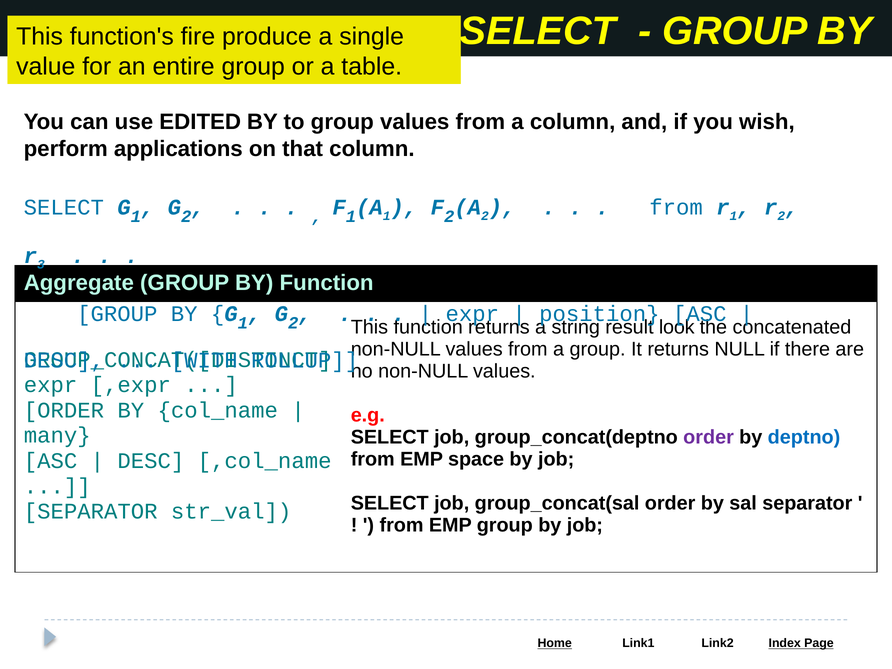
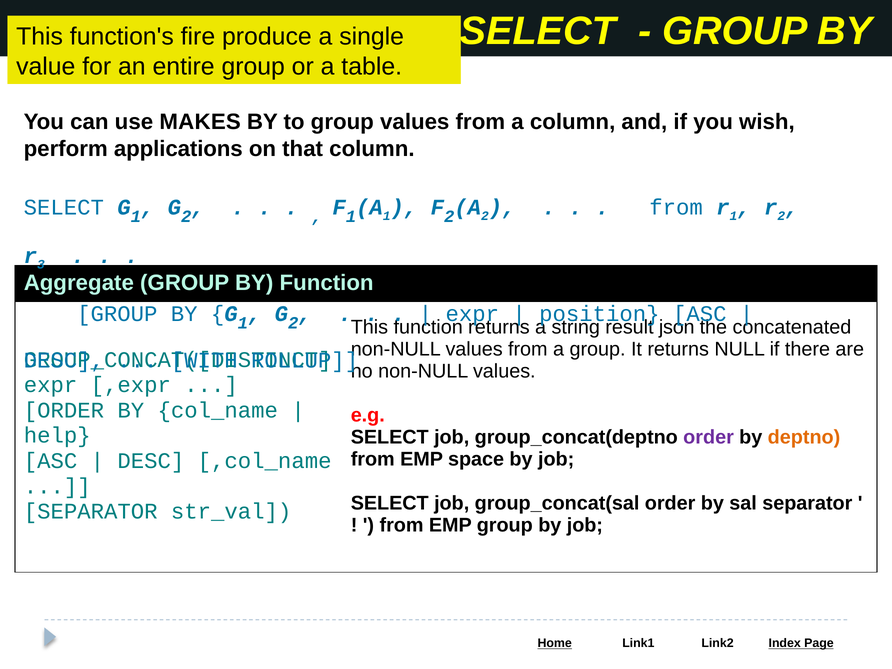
EDITED: EDITED -> MAKES
look: look -> json
many: many -> help
deptno colour: blue -> orange
